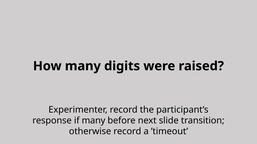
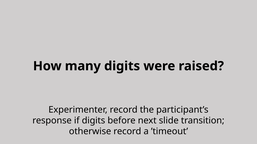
if many: many -> digits
